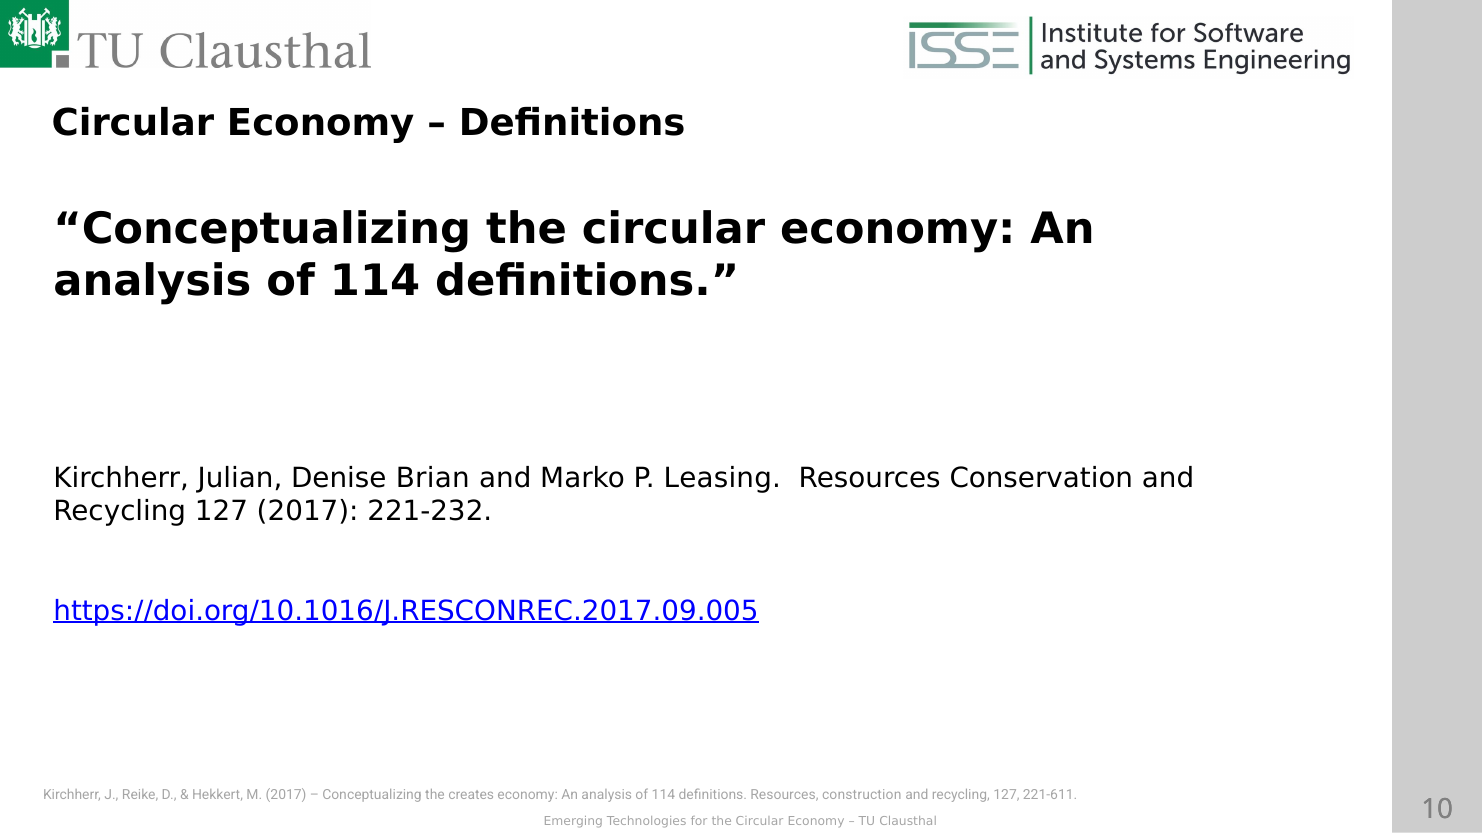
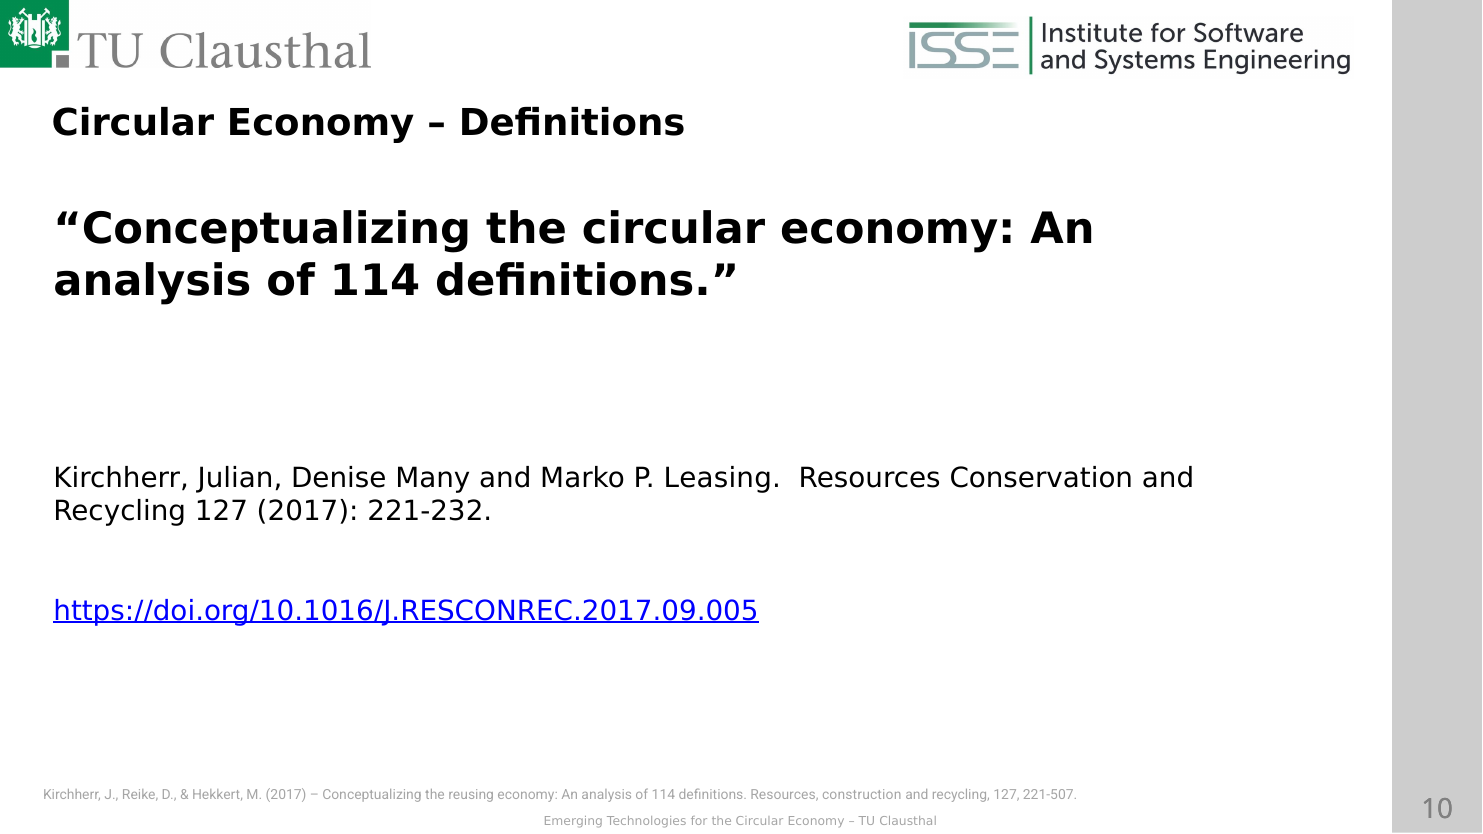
Brian: Brian -> Many
creates: creates -> reusing
221-611: 221-611 -> 221-507
